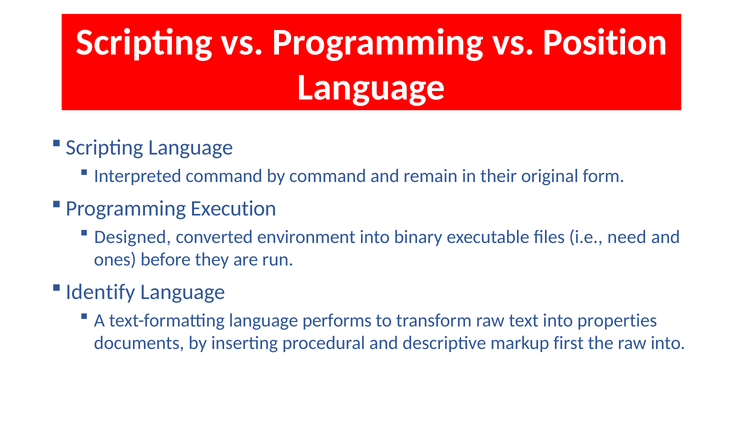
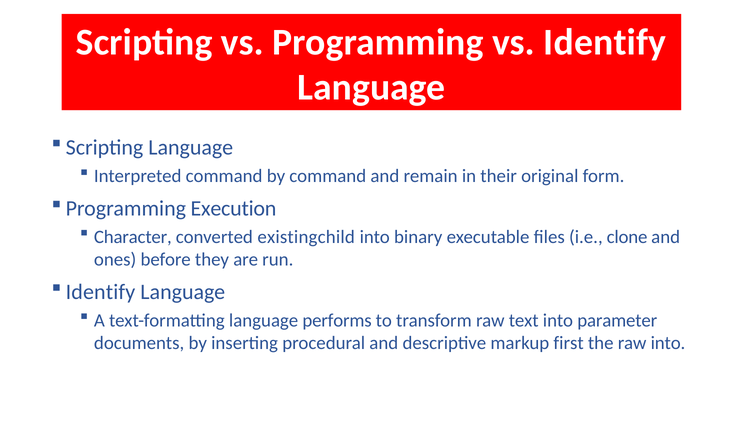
vs Position: Position -> Identify
Designed: Designed -> Character
environment: environment -> existingchild
need: need -> clone
properties: properties -> parameter
